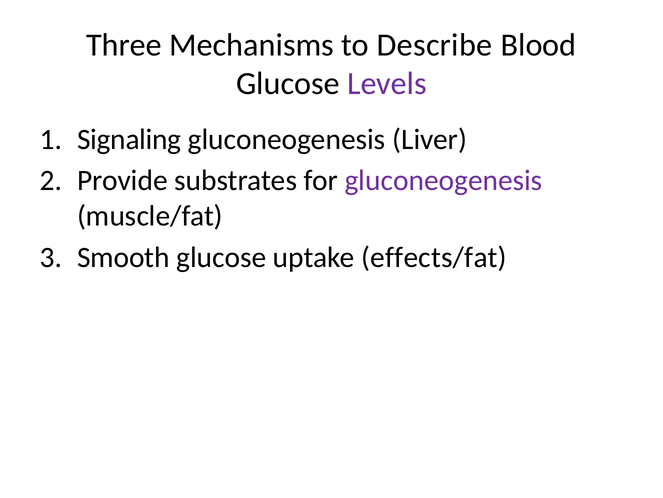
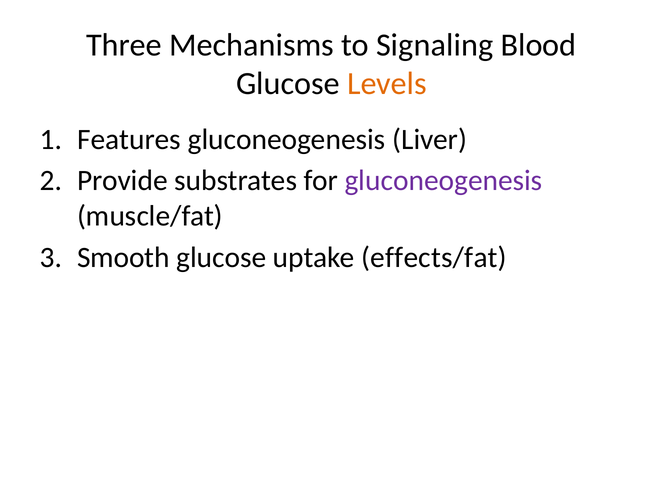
Describe: Describe -> Signaling
Levels colour: purple -> orange
Signaling: Signaling -> Features
